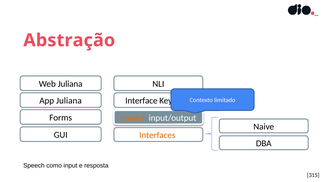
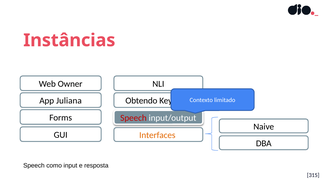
Abstração: Abstração -> Instâncias
Web Juliana: Juliana -> Owner
Interface: Interface -> Obtendo
Speech at (133, 118) colour: orange -> red
